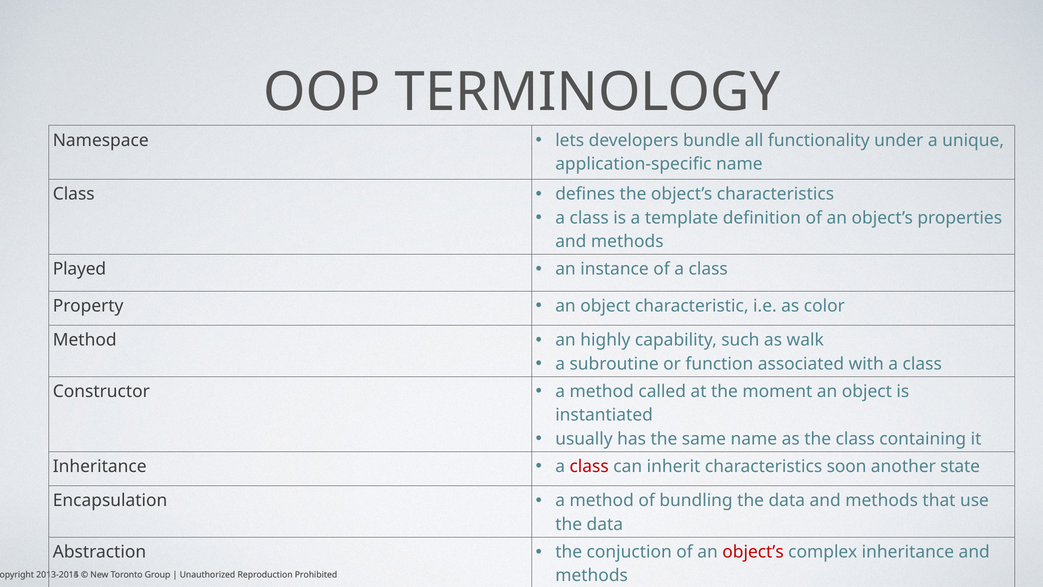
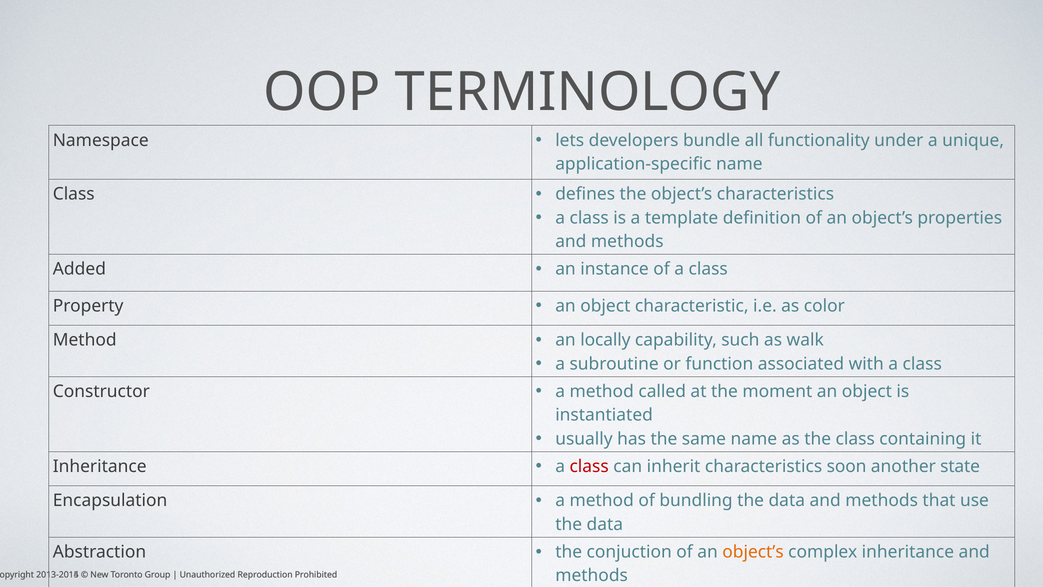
Played: Played -> Added
highly: highly -> locally
object’s at (753, 552) colour: red -> orange
